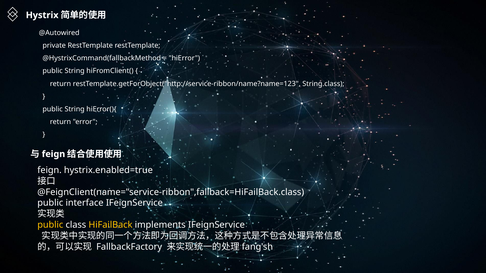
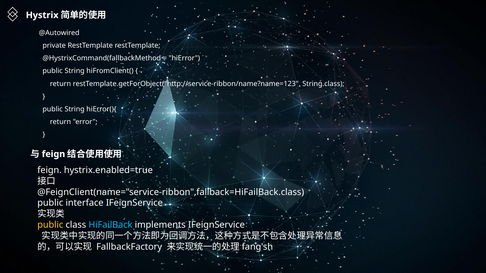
HiFailBack colour: yellow -> light blue
